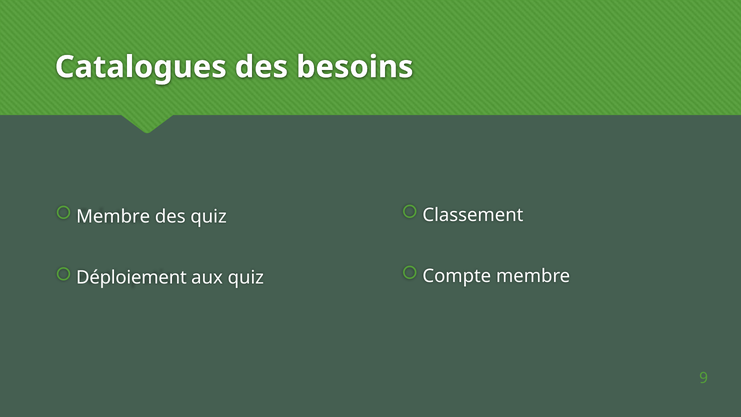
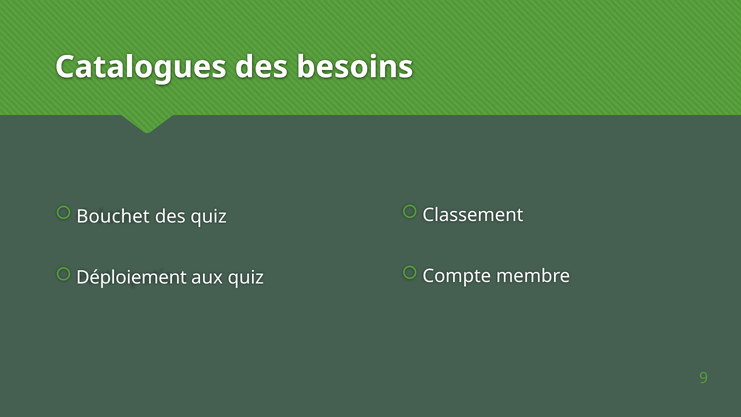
Membre at (113, 216): Membre -> Bouchet
